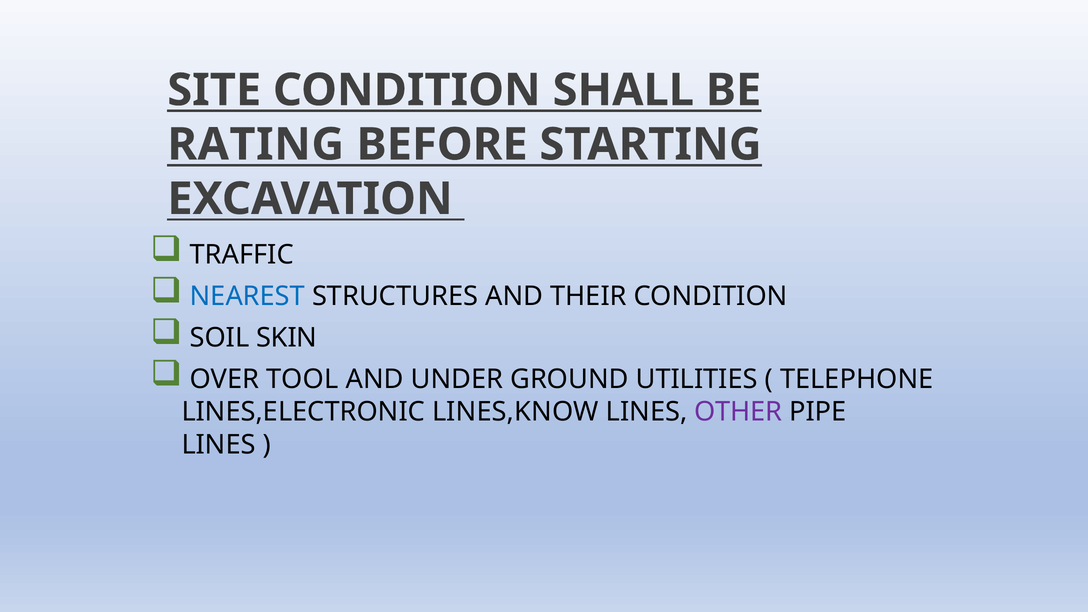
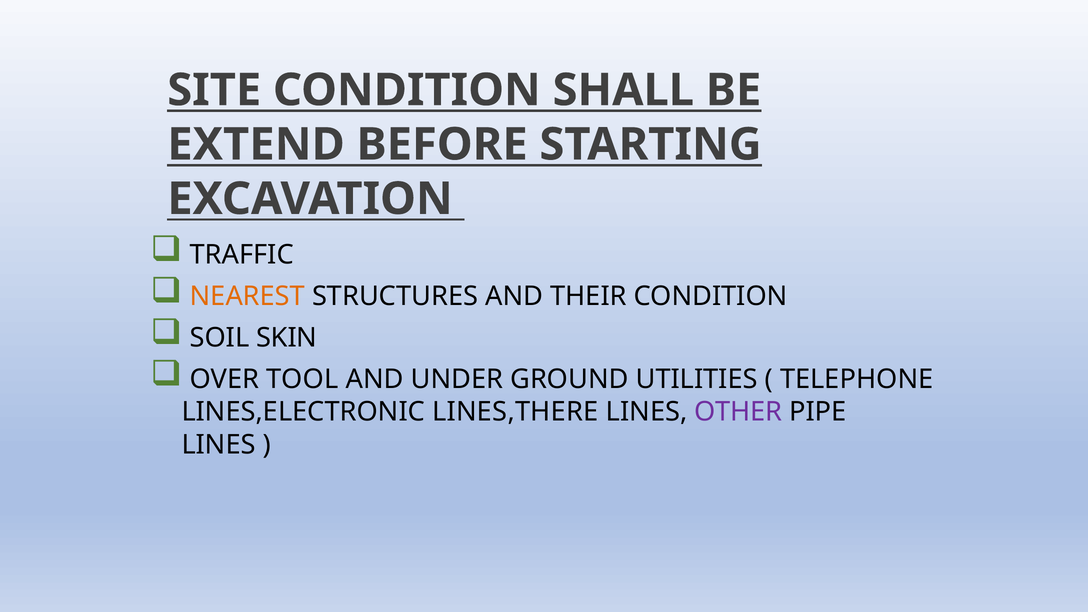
RATING: RATING -> EXTEND
NEAREST colour: blue -> orange
LINES,KNOW: LINES,KNOW -> LINES,THERE
